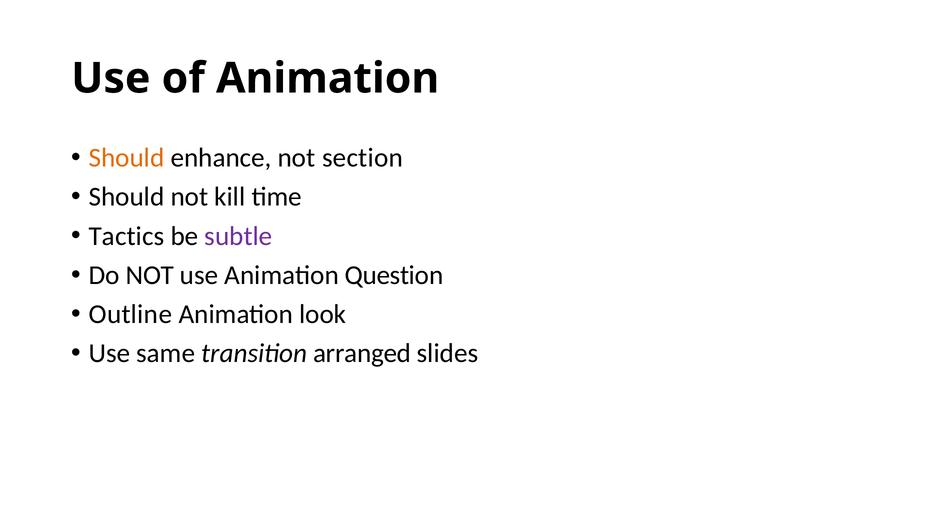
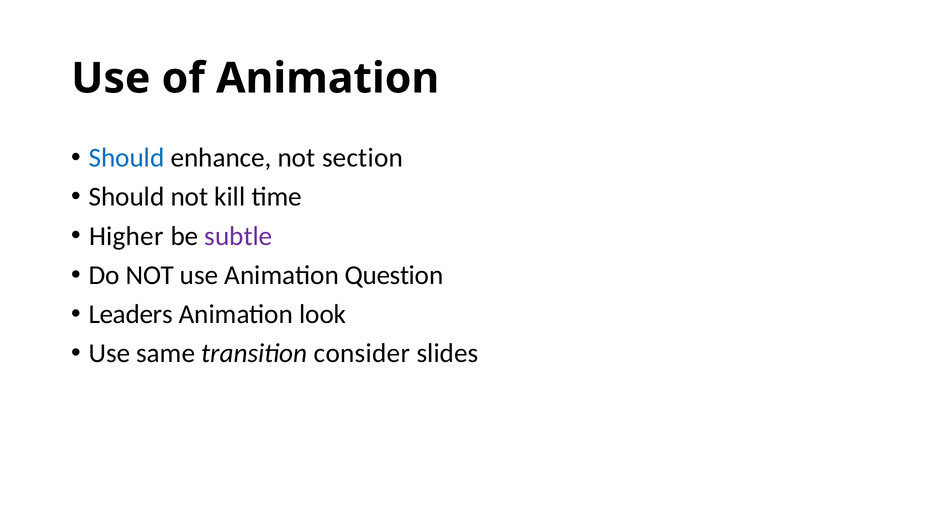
Should at (127, 158) colour: orange -> blue
Tactics: Tactics -> Higher
Outline: Outline -> Leaders
arranged: arranged -> consider
